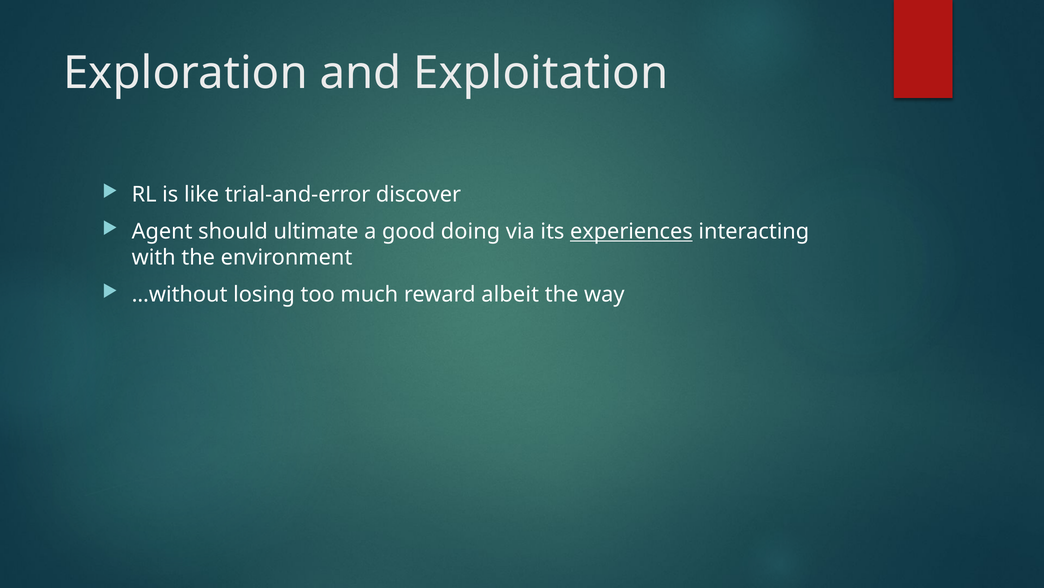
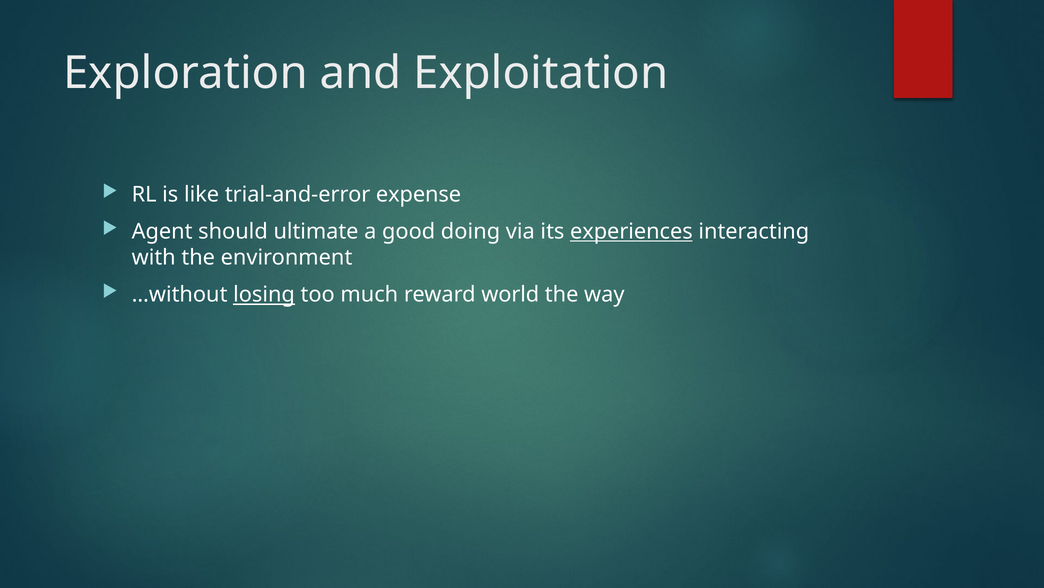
discover: discover -> expense
losing underline: none -> present
albeit: albeit -> world
